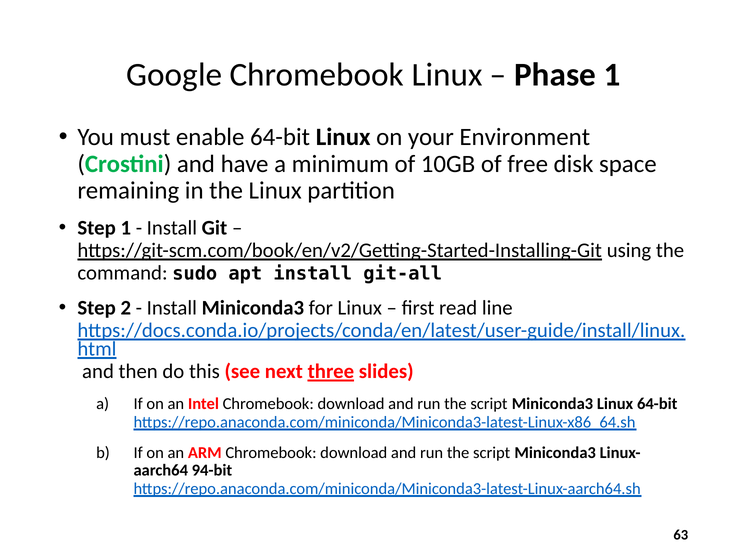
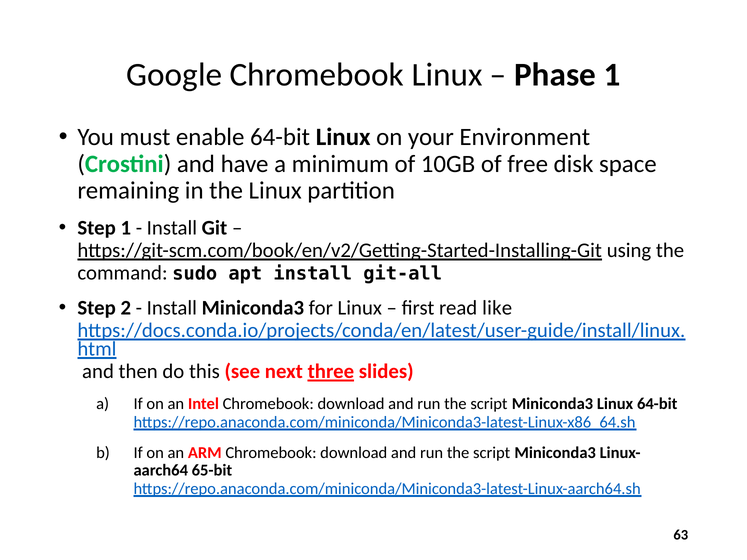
line: line -> like
94-bit: 94-bit -> 65-bit
